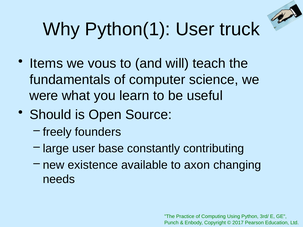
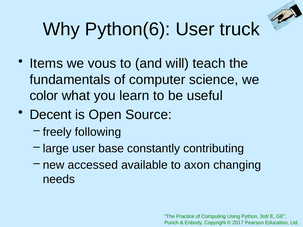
Python(1: Python(1 -> Python(6
were: were -> color
Should: Should -> Decent
founders: founders -> following
existence: existence -> accessed
